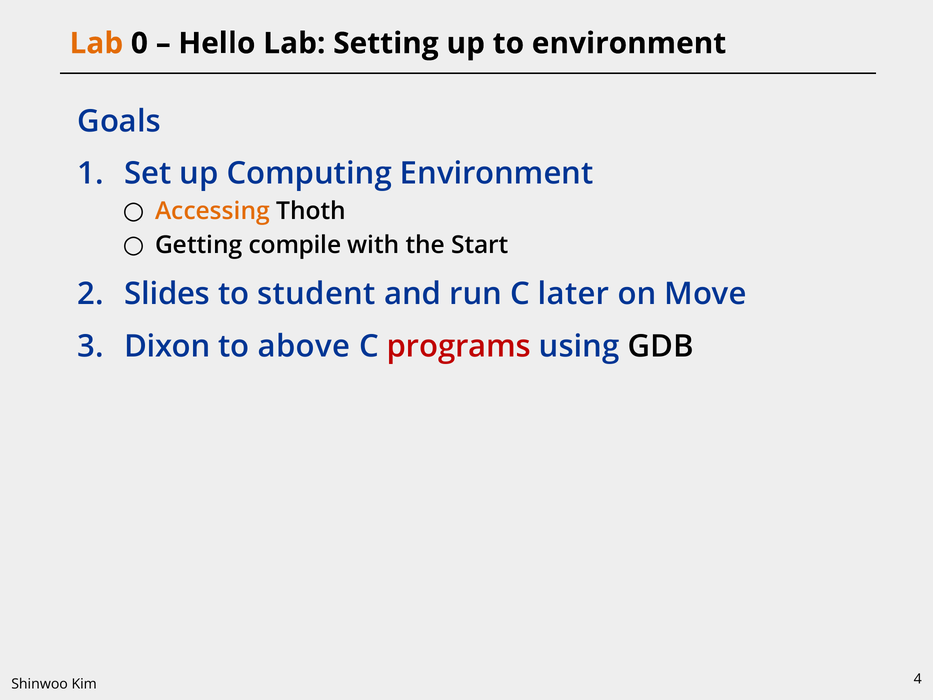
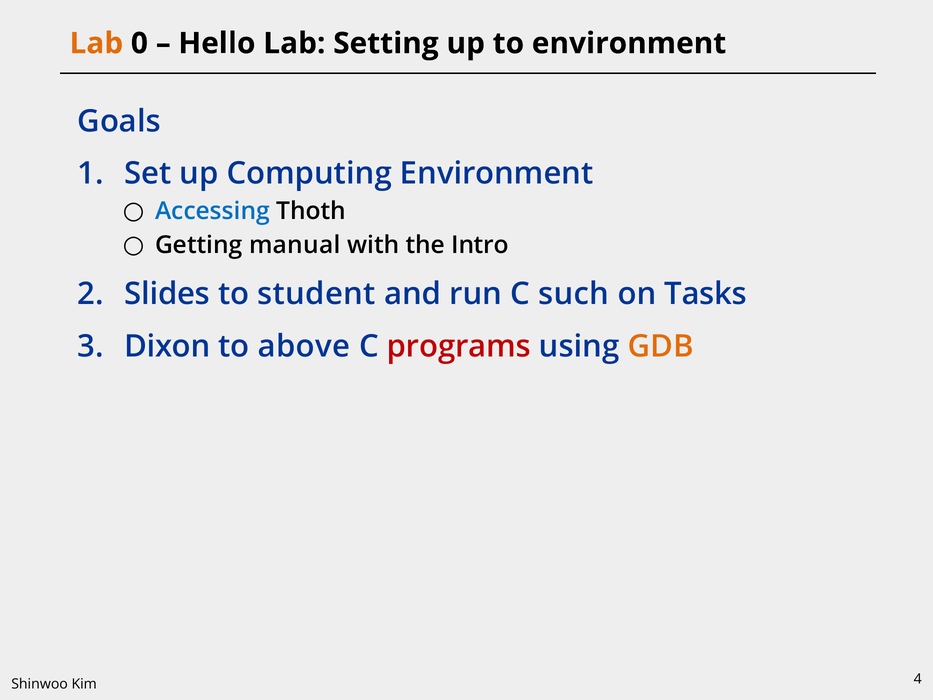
Accessing colour: orange -> blue
compile: compile -> manual
Start: Start -> Intro
later: later -> such
Move: Move -> Tasks
GDB colour: black -> orange
